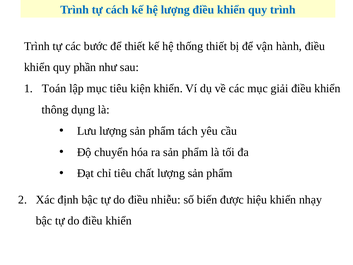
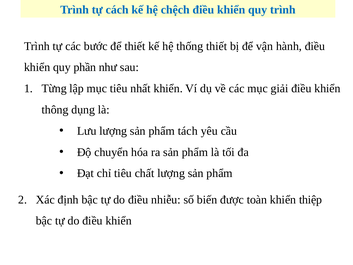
hệ lượng: lượng -> chệch
Toán: Toán -> Từng
kiện: kiện -> nhất
hiệu: hiệu -> toàn
nhạy: nhạy -> thiệp
